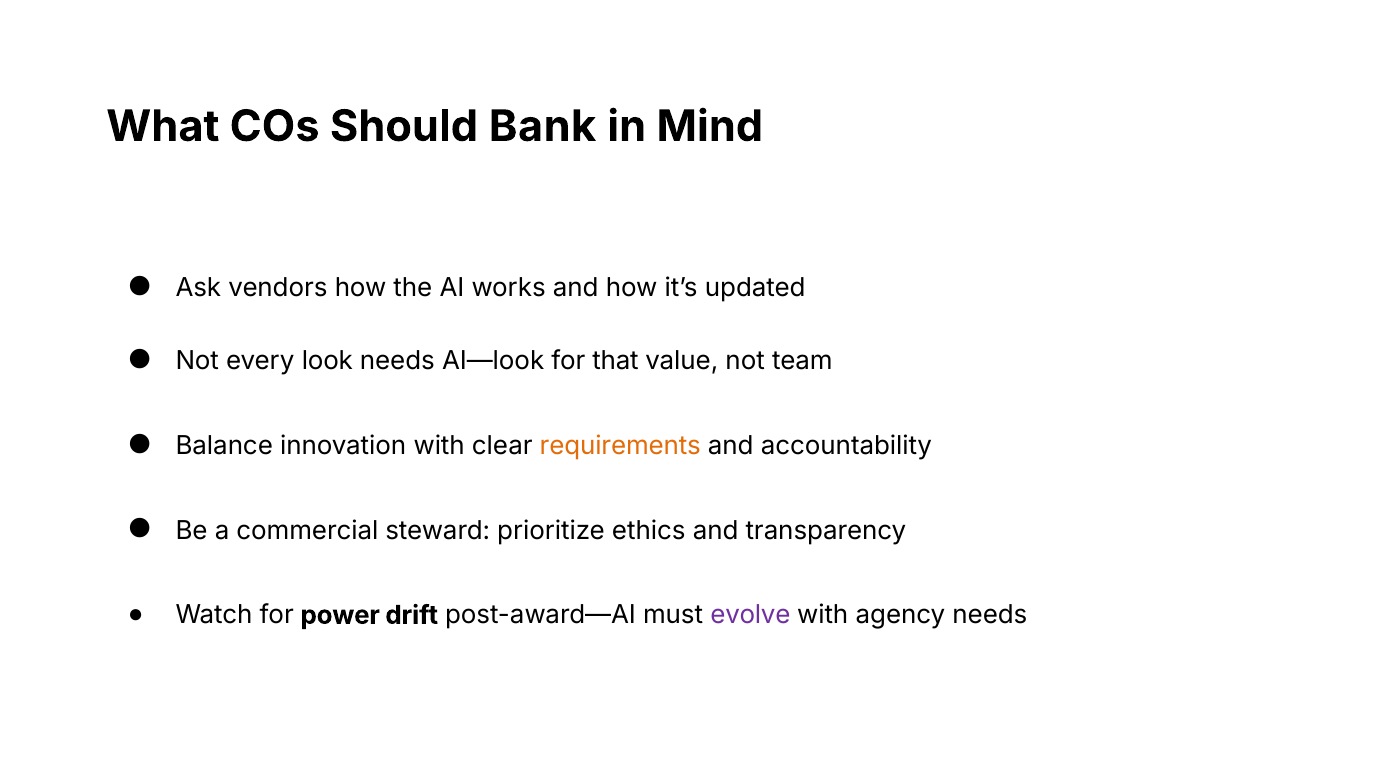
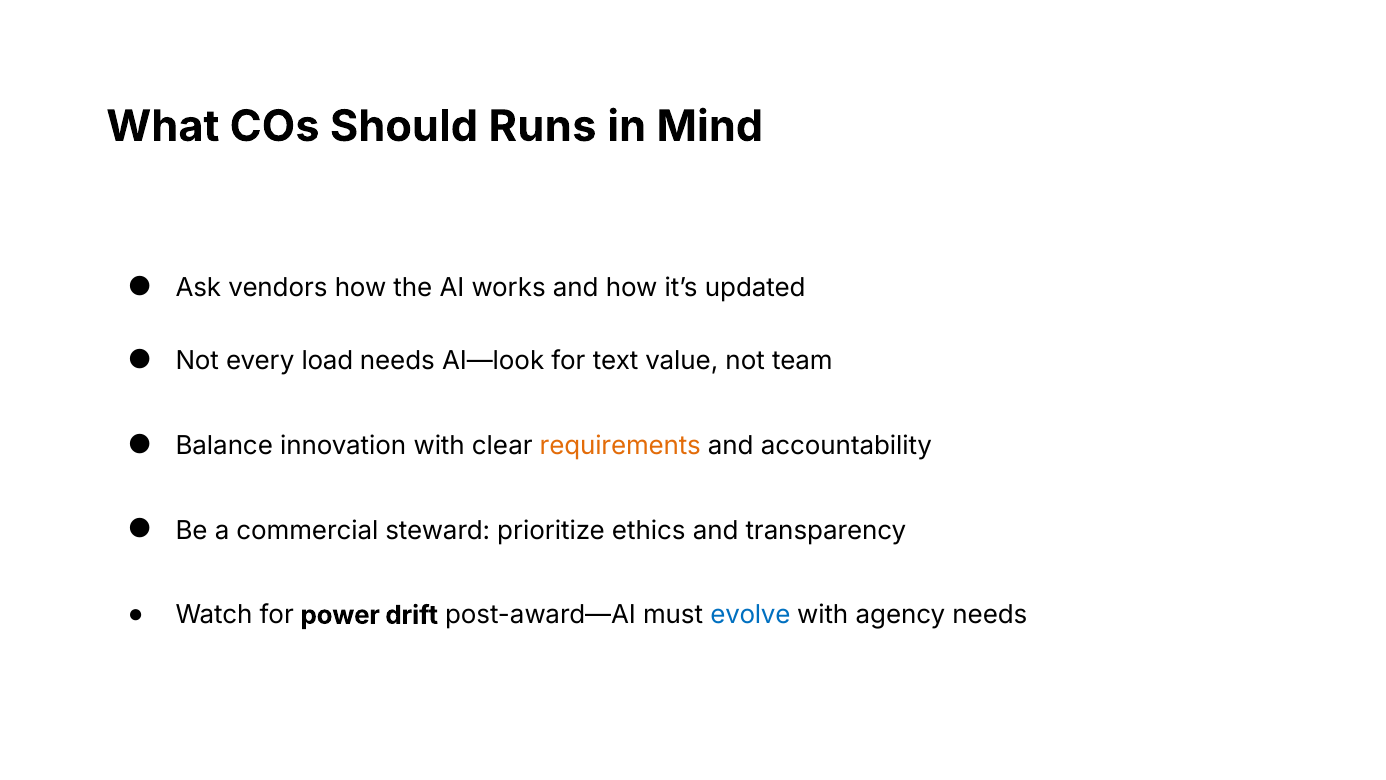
Bank: Bank -> Runs
look: look -> load
that: that -> text
evolve colour: purple -> blue
